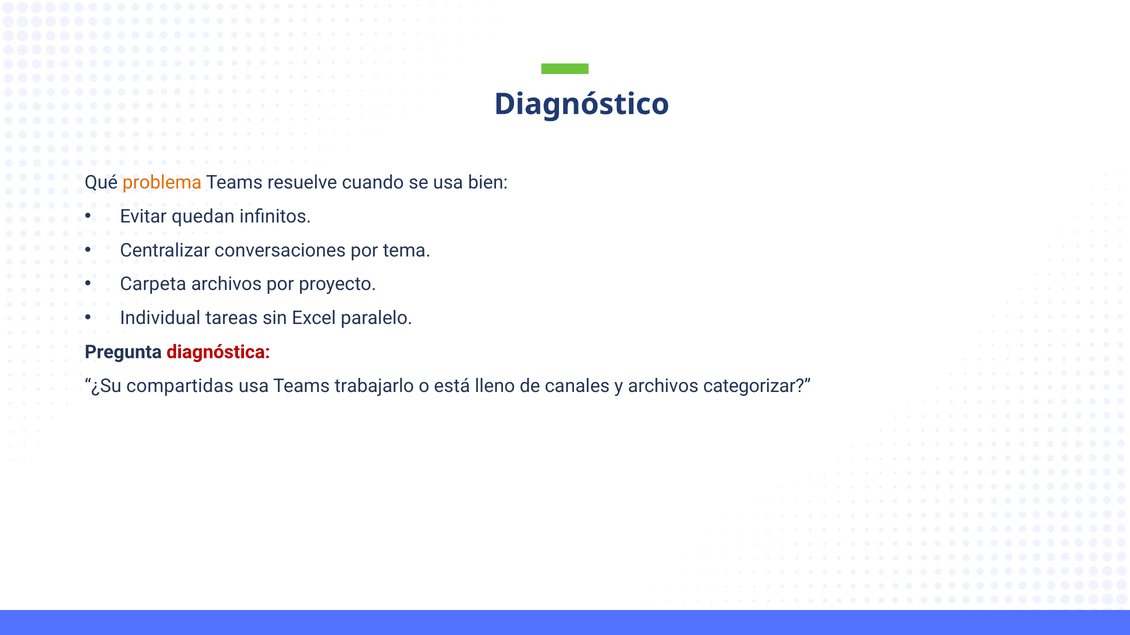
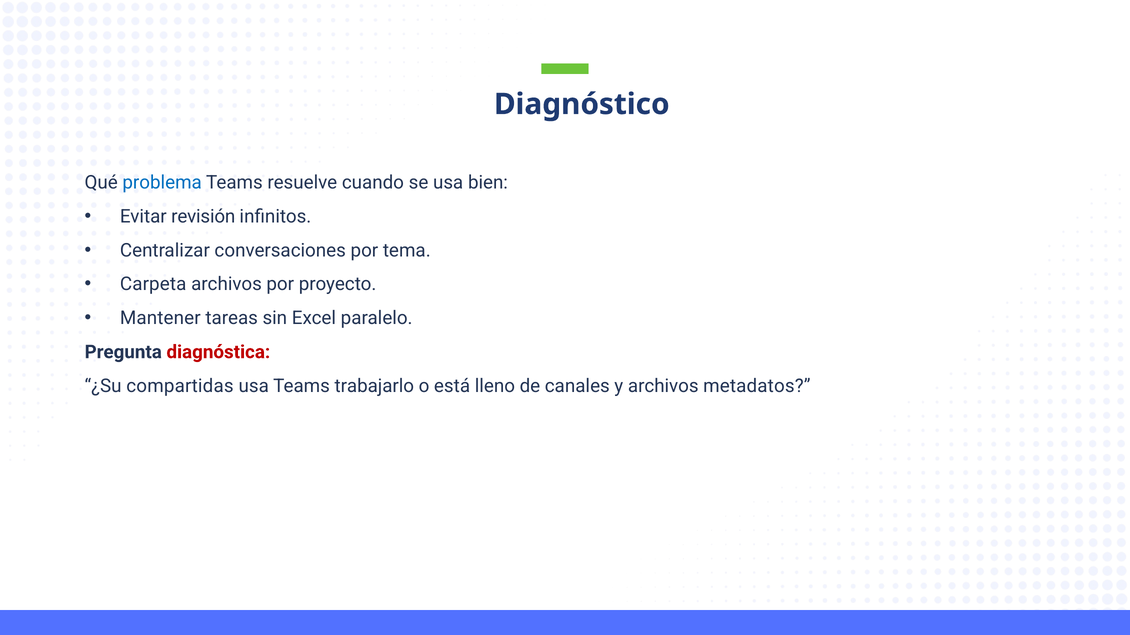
problema colour: orange -> blue
quedan: quedan -> revisión
Individual: Individual -> Mantener
categorizar: categorizar -> metadatos
